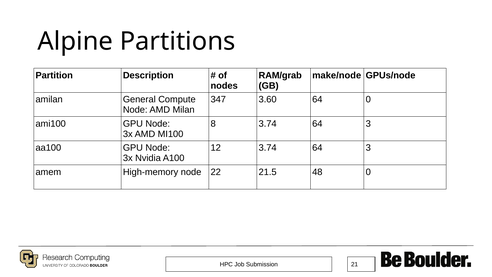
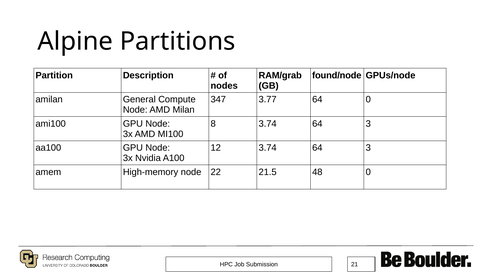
make/node: make/node -> found/node
3.60: 3.60 -> 3.77
